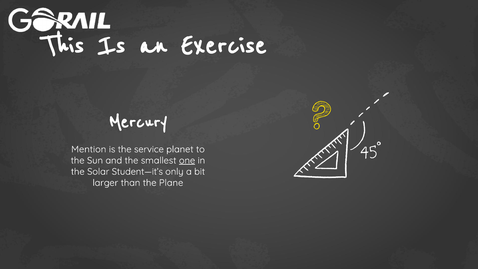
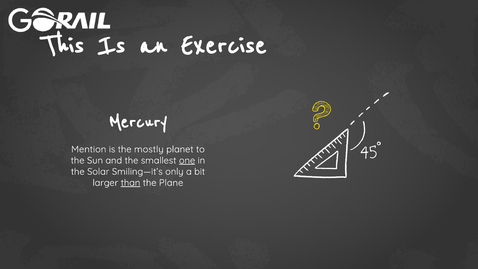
service: service -> mostly
Student—it’s: Student—it’s -> Smiling—it’s
than underline: none -> present
